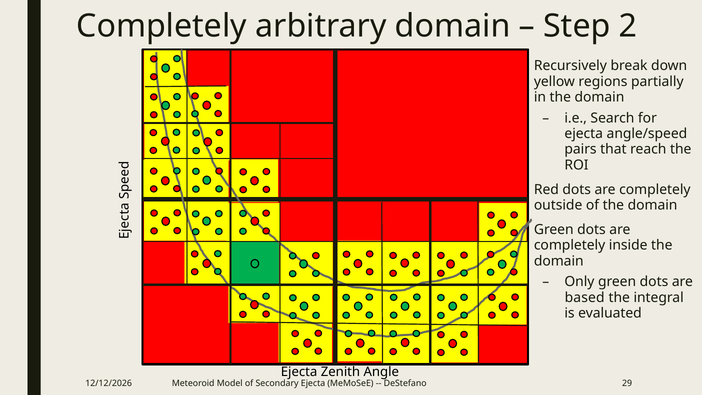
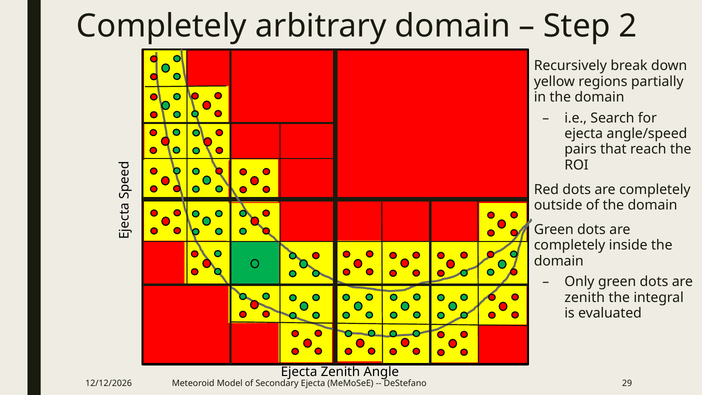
based at (585, 297): based -> zenith
